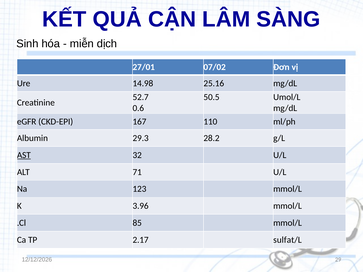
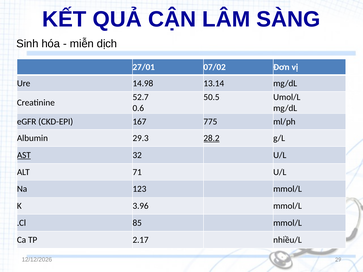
25.16: 25.16 -> 13.14
110: 110 -> 775
28.2 underline: none -> present
sulfat/L: sulfat/L -> nhiều/L
